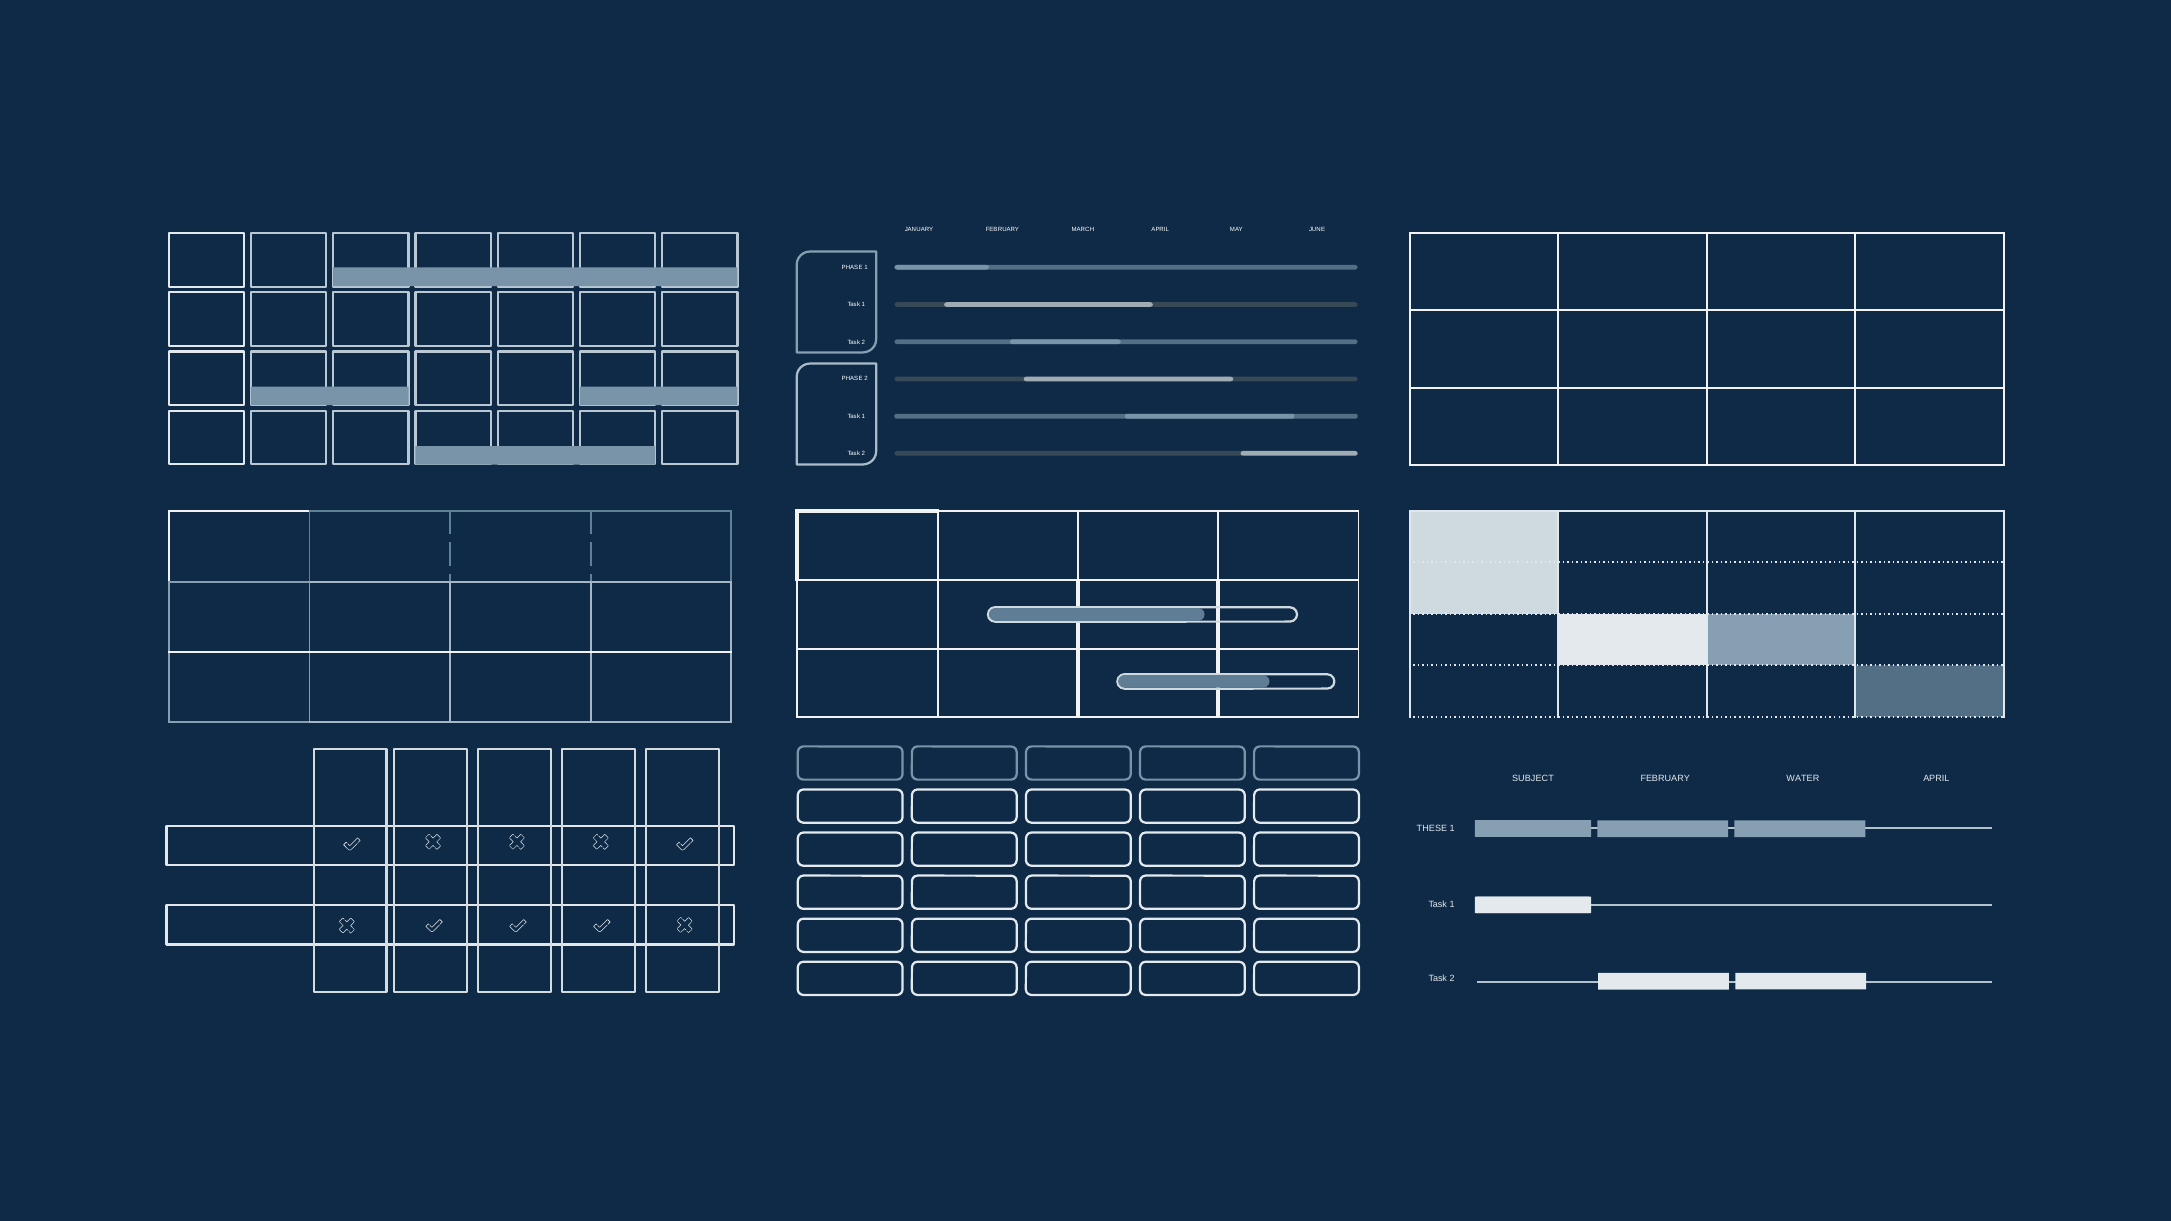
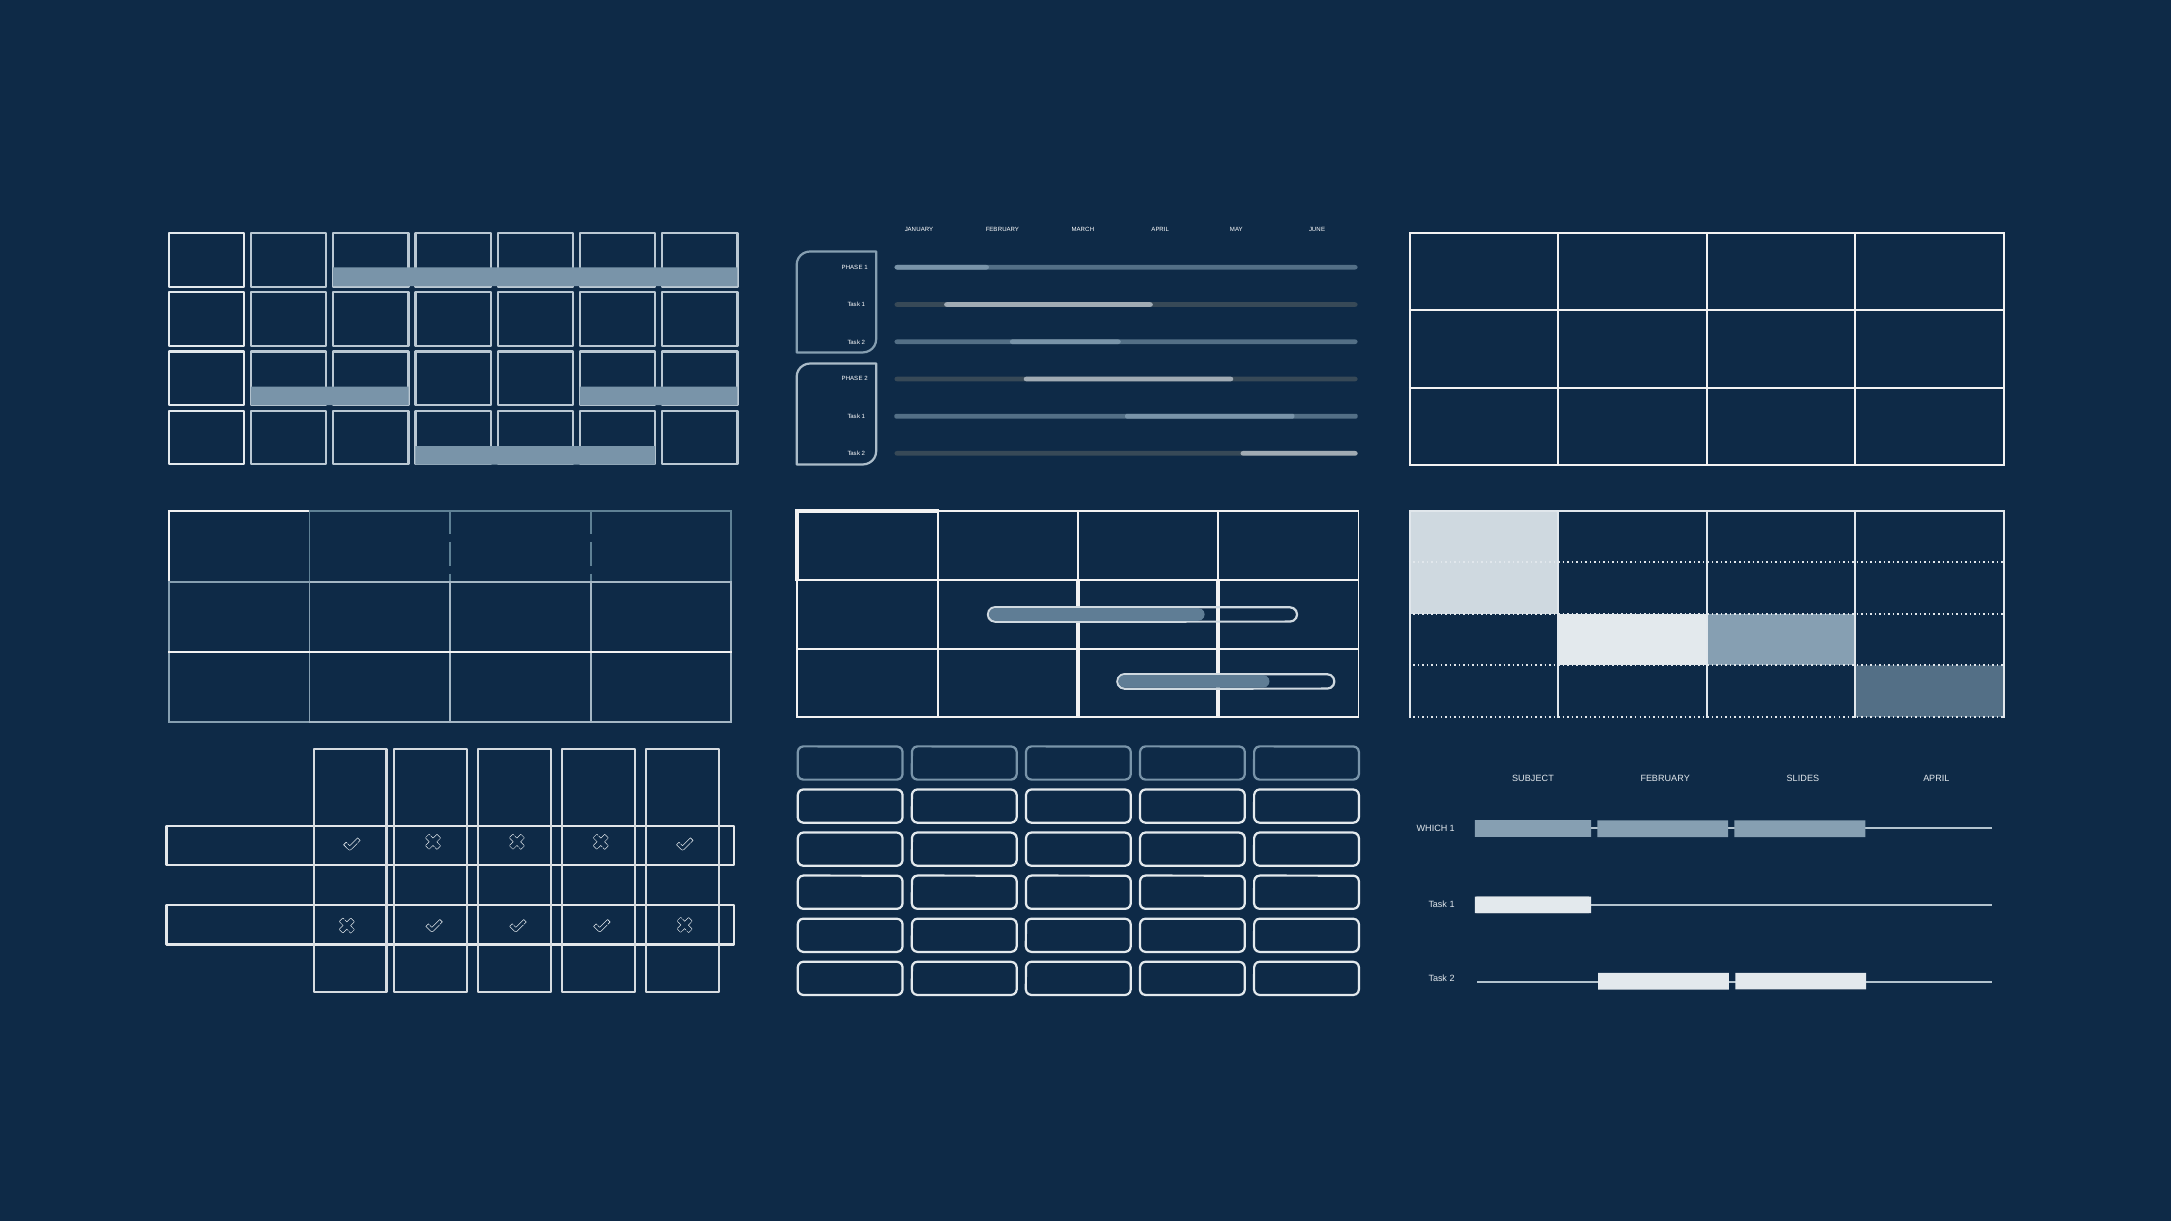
WATER: WATER -> SLIDES
THESE: THESE -> WHICH
